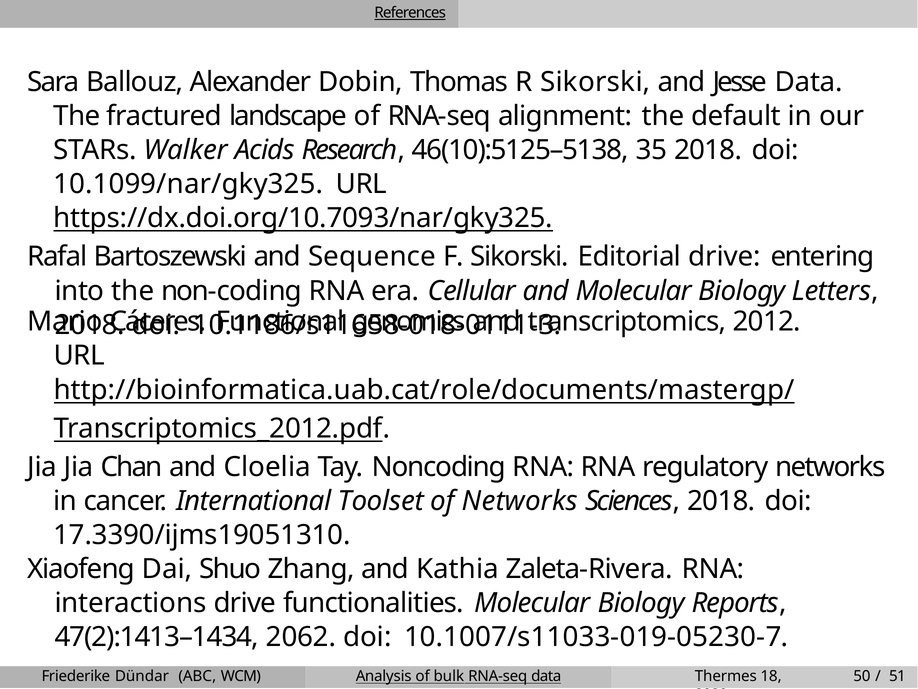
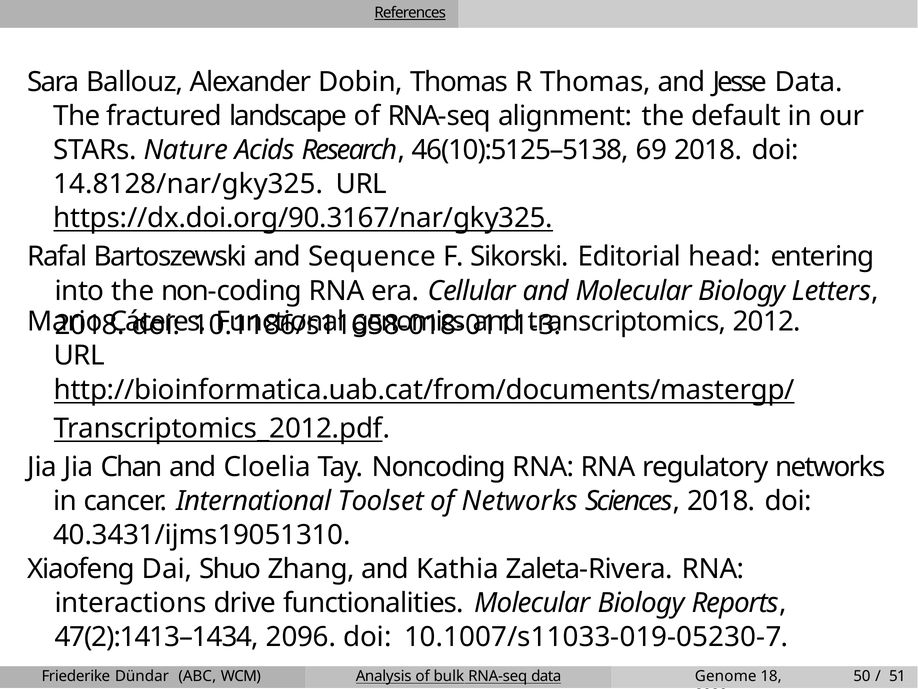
R Sikorski: Sikorski -> Thomas
Walker: Walker -> Nature
35: 35 -> 69
10.1099/nar/gky325: 10.1099/nar/gky325 -> 14.8128/nar/gky325
https://dx.doi.org/10.7093/nar/gky325: https://dx.doi.org/10.7093/nar/gky325 -> https://dx.doi.org/90.3167/nar/gky325
Editorial drive: drive -> head
http://bioinformatica.uab.cat/role/documents/mastergp/: http://bioinformatica.uab.cat/role/documents/mastergp/ -> http://bioinformatica.uab.cat/from/documents/mastergp/
17.3390/ijms19051310: 17.3390/ijms19051310 -> 40.3431/ijms19051310
2062: 2062 -> 2096
Thermes: Thermes -> Genome
